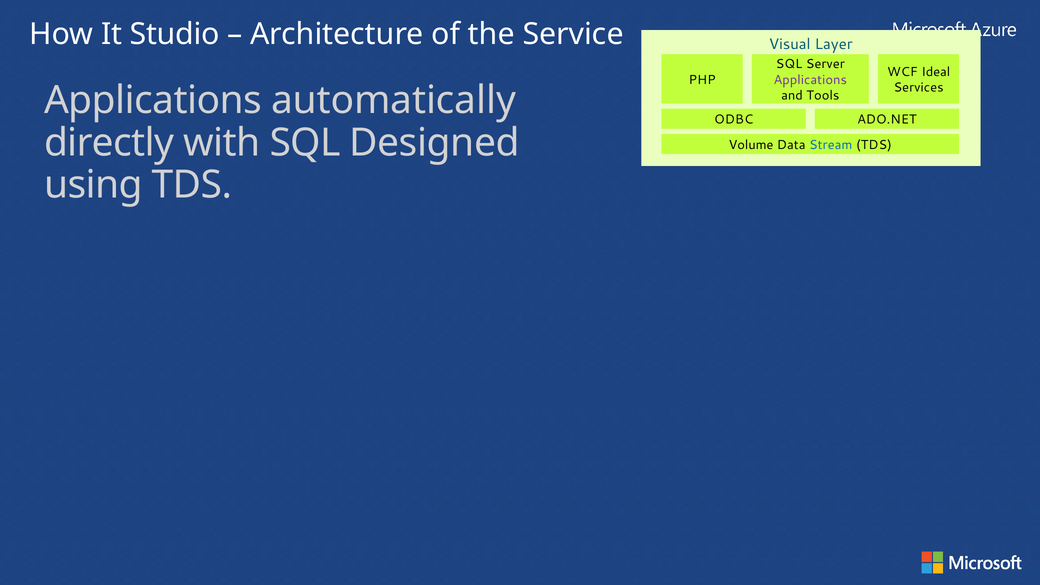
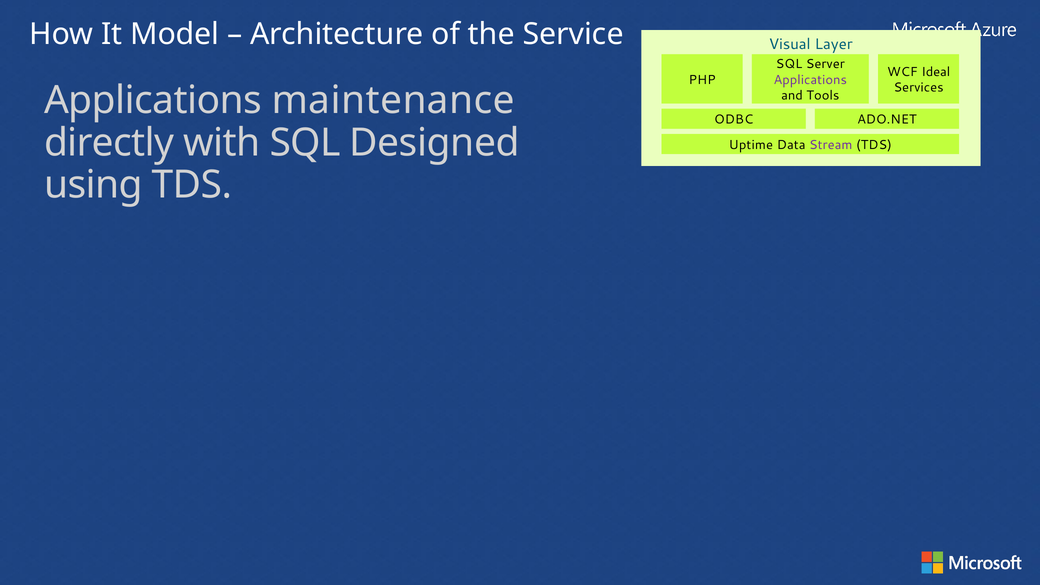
Studio: Studio -> Model
automatically: automatically -> maintenance
Volume: Volume -> Uptime
Stream colour: blue -> purple
